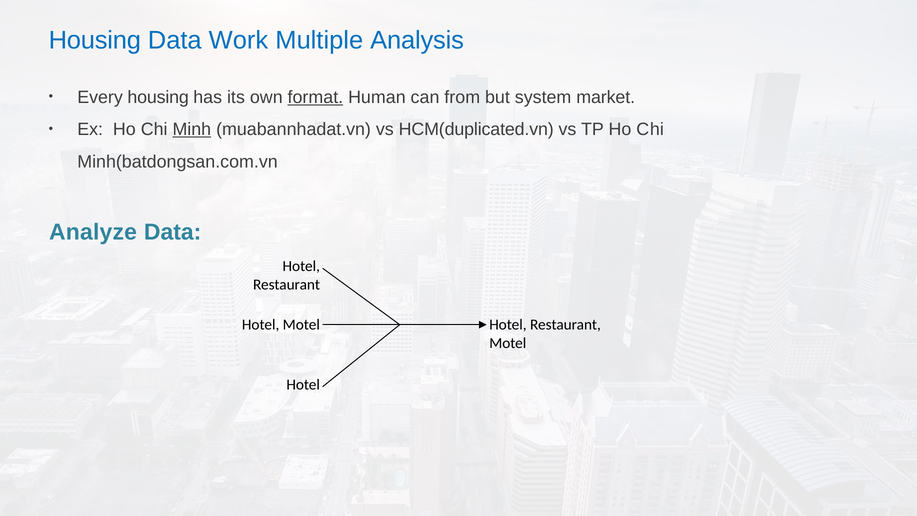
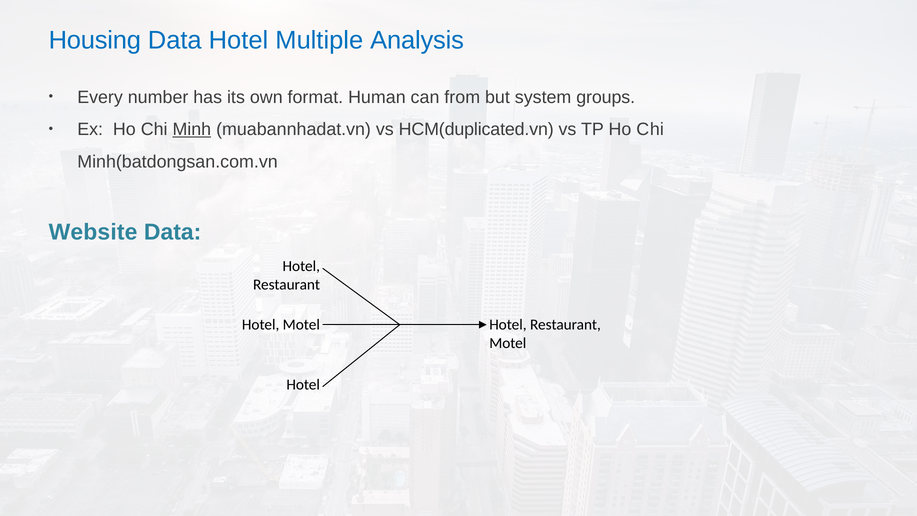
Work at (238, 40): Work -> Hotel
Every housing: housing -> number
format underline: present -> none
market: market -> groups
Analyze: Analyze -> Website
